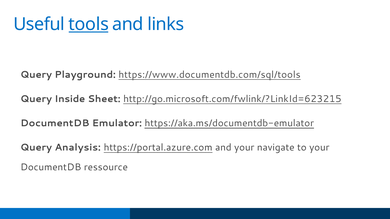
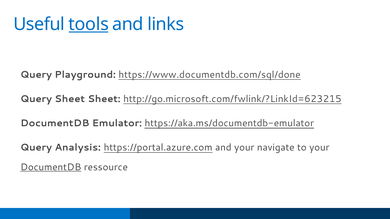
https://www.documentdb.com/sql/tools: https://www.documentdb.com/sql/tools -> https://www.documentdb.com/sql/done
Query Inside: Inside -> Sheet
DocumentDB at (51, 167) underline: none -> present
